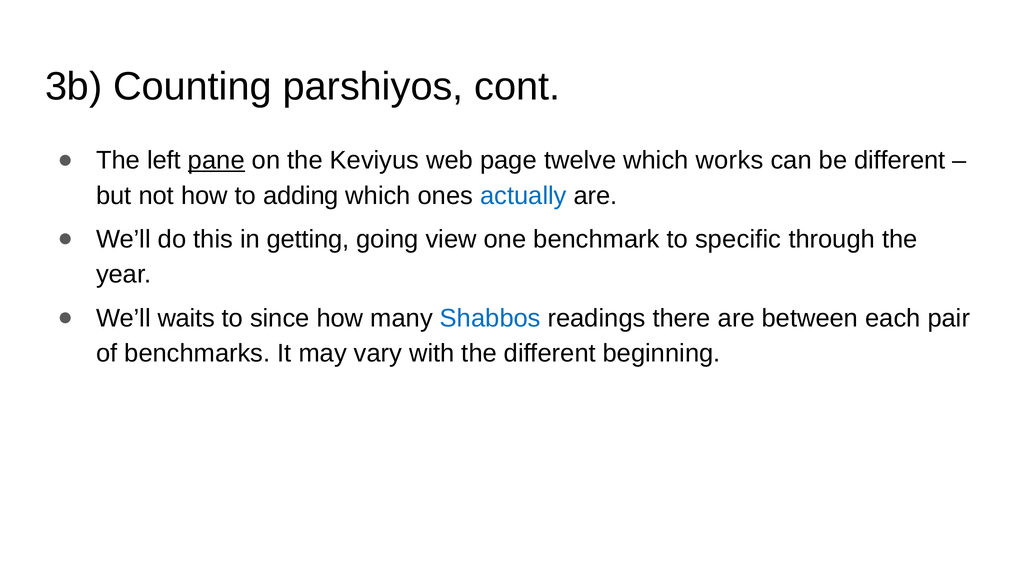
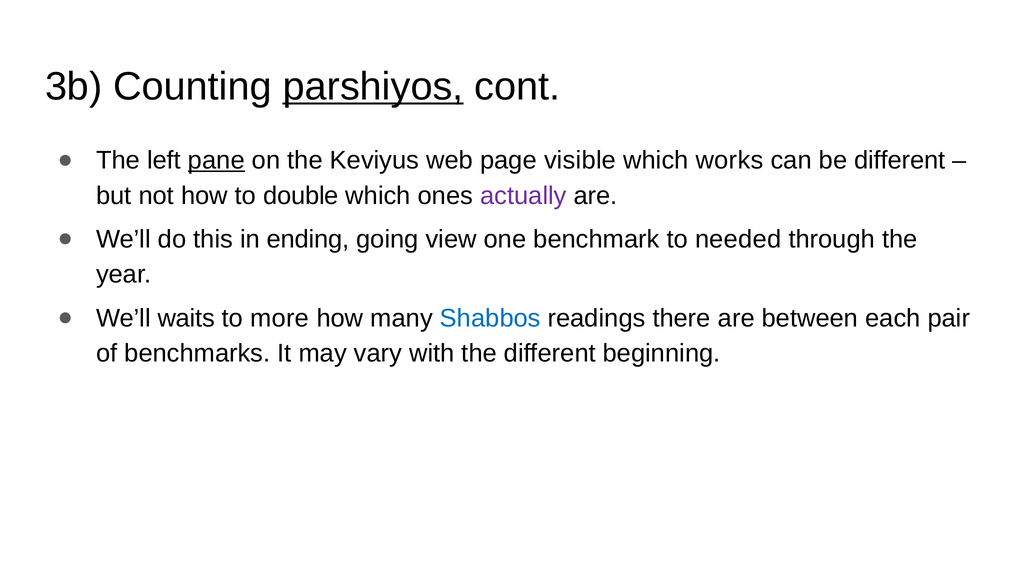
parshiyos underline: none -> present
twelve: twelve -> visible
adding: adding -> double
actually colour: blue -> purple
getting: getting -> ending
specific: specific -> needed
since: since -> more
